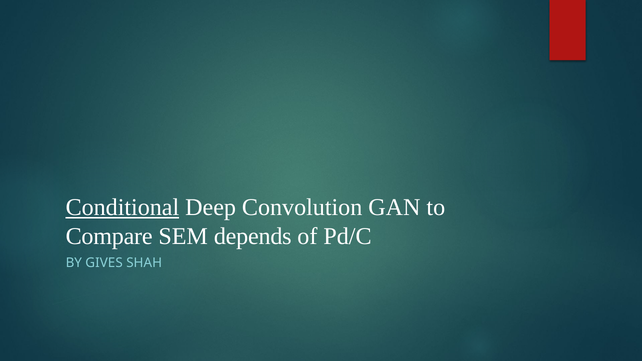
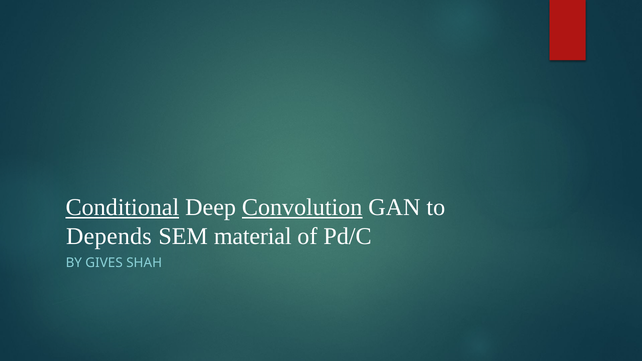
Convolution underline: none -> present
Compare: Compare -> Depends
depends: depends -> material
